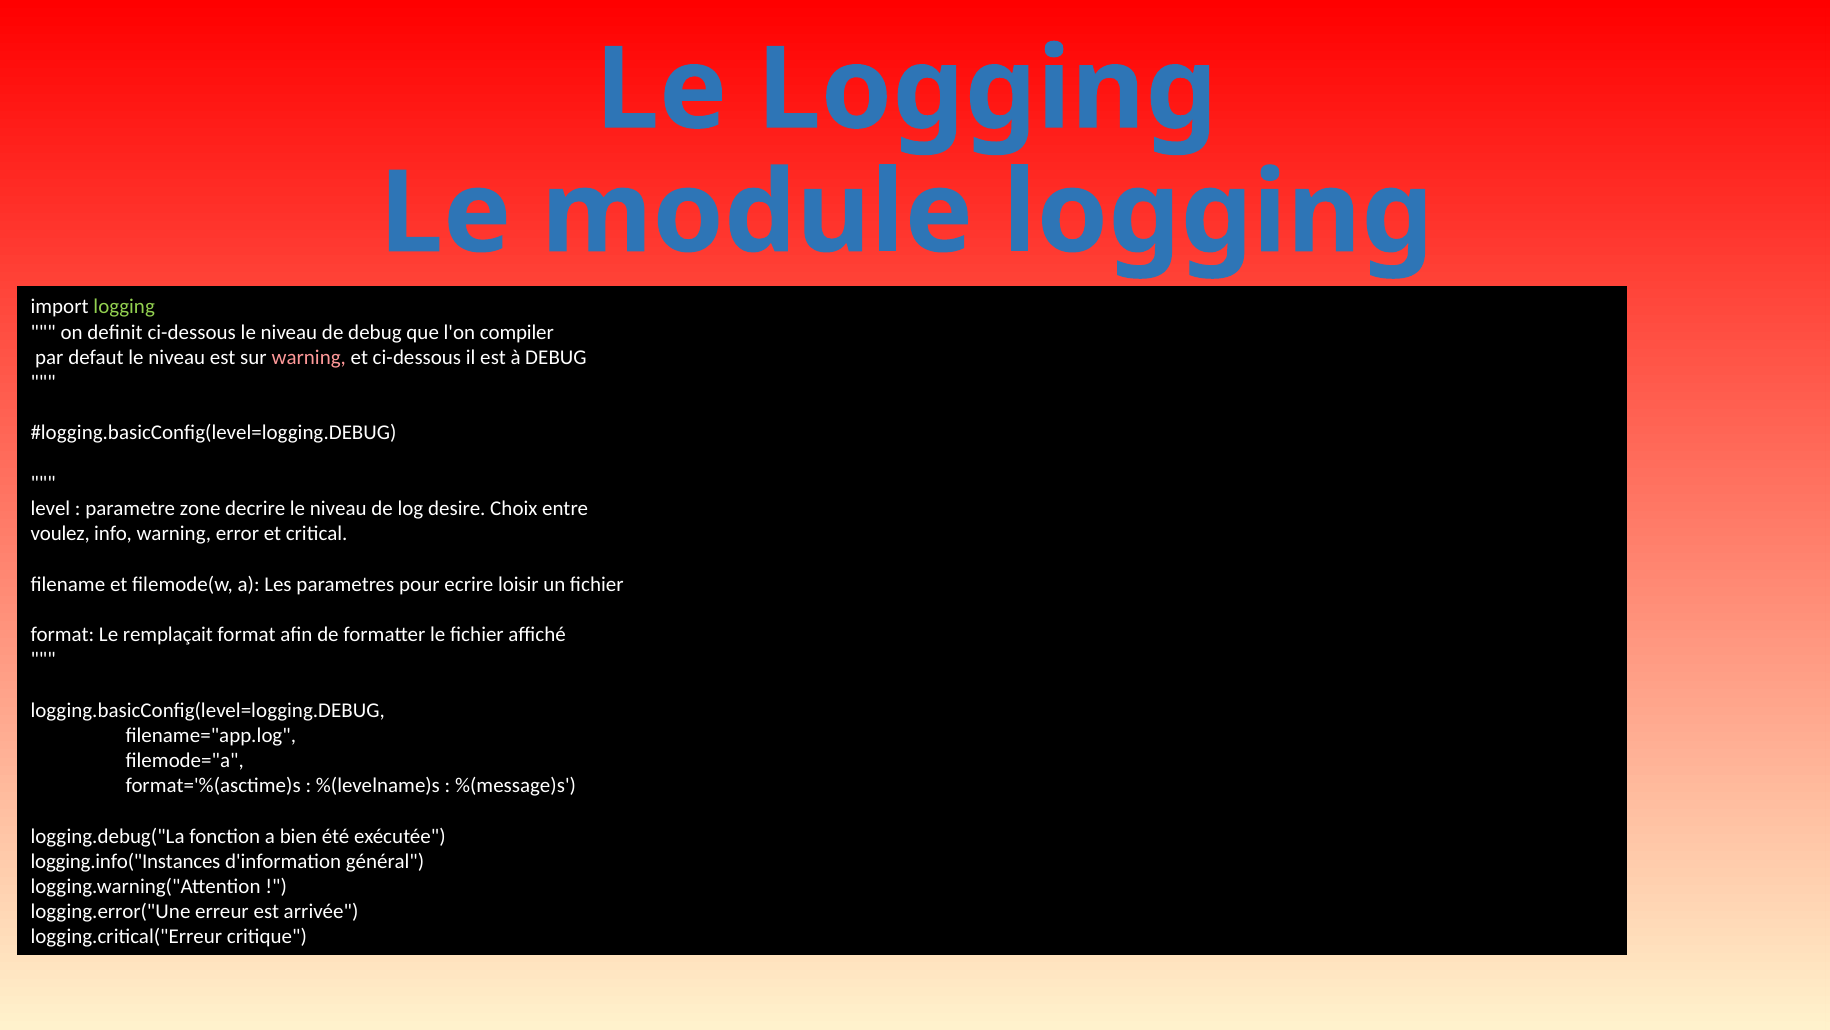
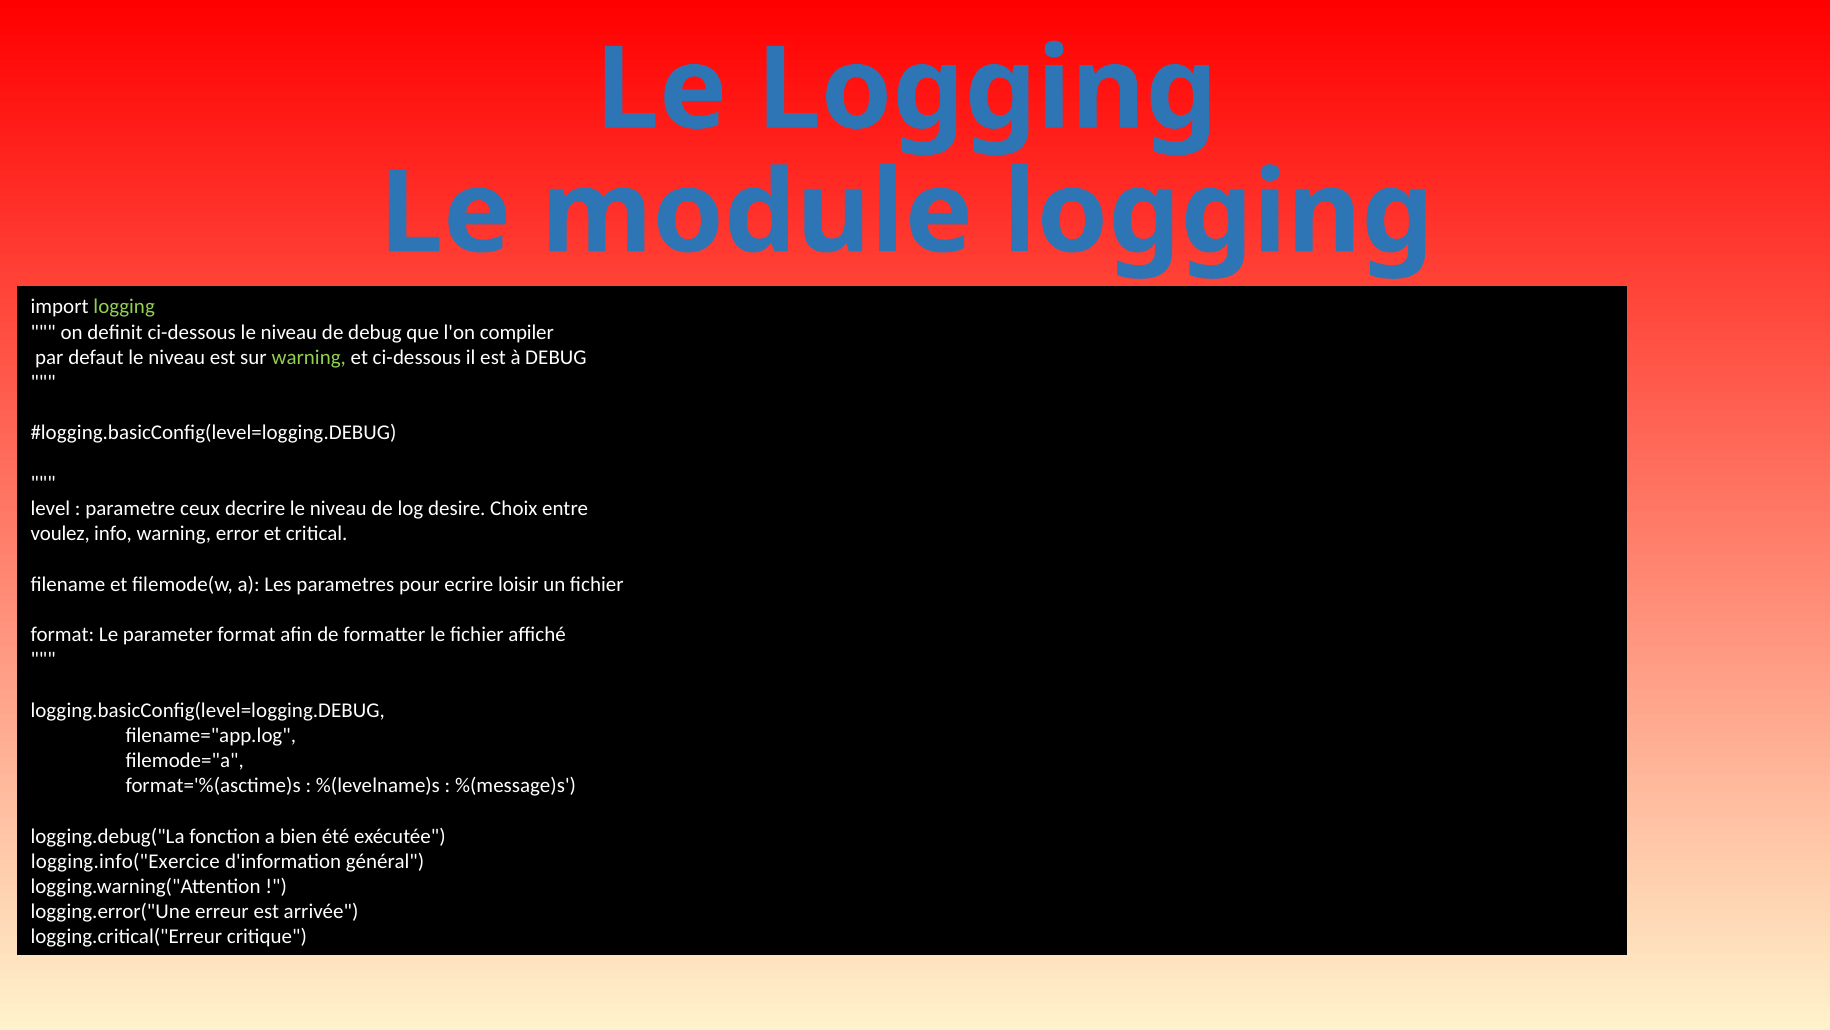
warning at (309, 357) colour: pink -> light green
zone: zone -> ceux
remplaçait: remplaçait -> parameter
logging.info("Instances: logging.info("Instances -> logging.info("Exercice
